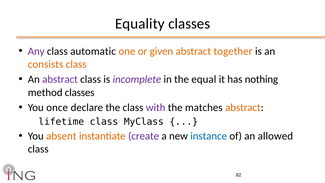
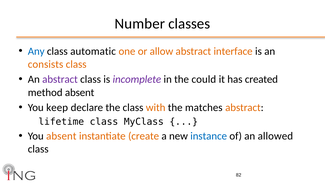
Equality: Equality -> Number
Any colour: purple -> blue
given: given -> allow
together: together -> interface
equal: equal -> could
nothing: nothing -> created
method classes: classes -> absent
once: once -> keep
with colour: purple -> orange
create colour: purple -> orange
